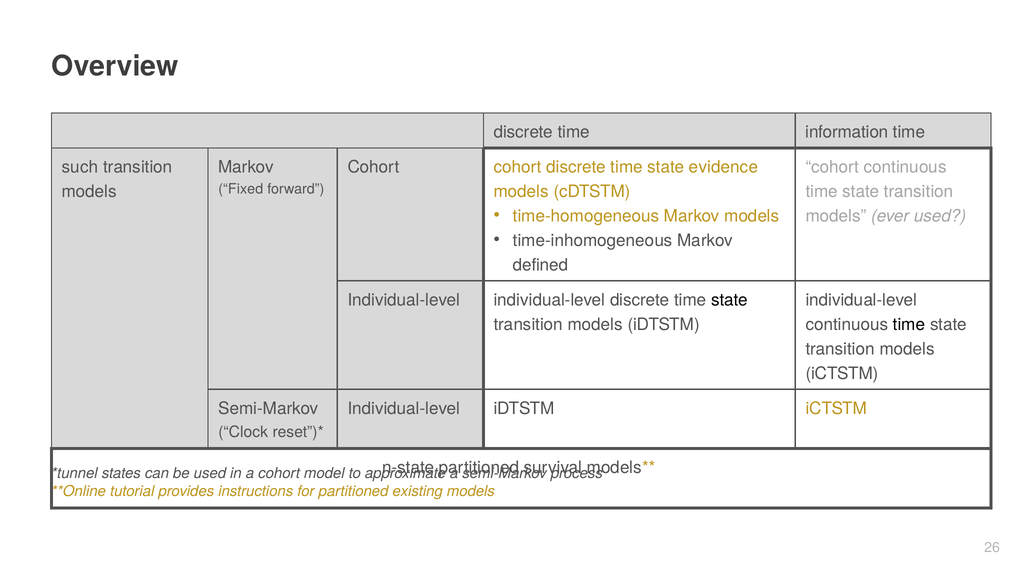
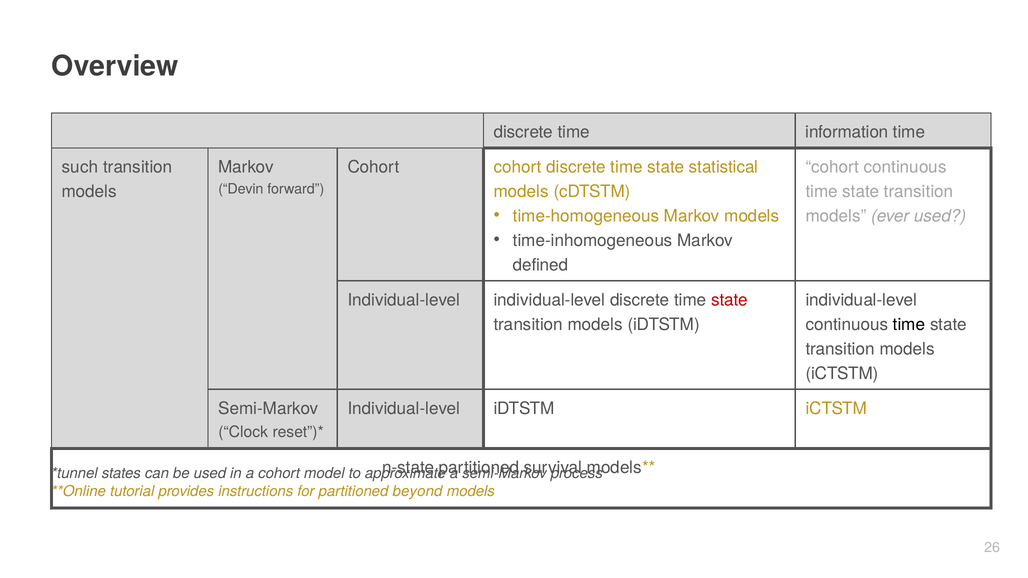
evidence: evidence -> statistical
Fixed: Fixed -> Devin
state at (730, 300) colour: black -> red
existing: existing -> beyond
